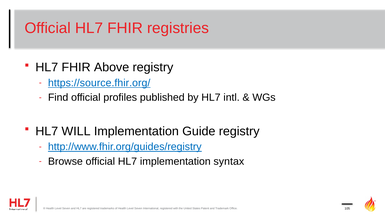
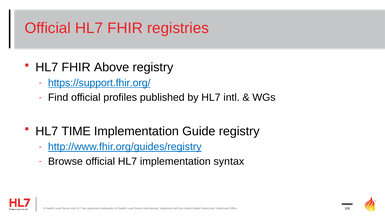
https://source.fhir.org/: https://source.fhir.org/ -> https://support.fhir.org/
WILL: WILL -> TIME
